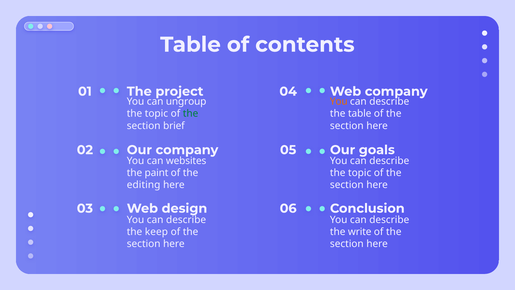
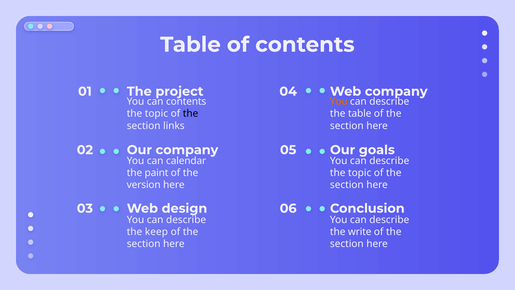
can ungroup: ungroup -> contents
the at (191, 114) colour: green -> black
brief: brief -> links
websites: websites -> calendar
editing: editing -> version
